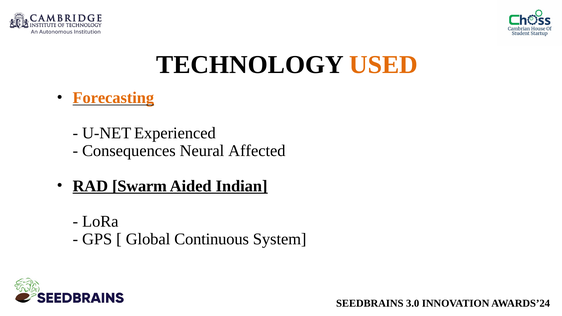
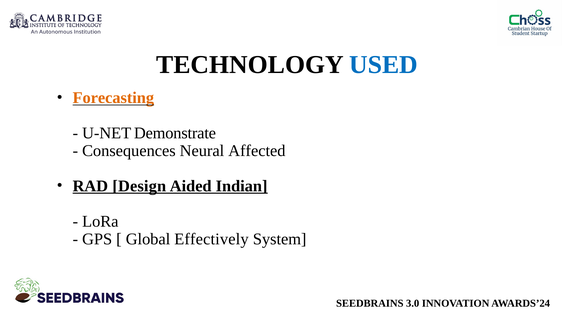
USED colour: orange -> blue
Experienced: Experienced -> Demonstrate
Swarm: Swarm -> Design
Continuous: Continuous -> Effectively
